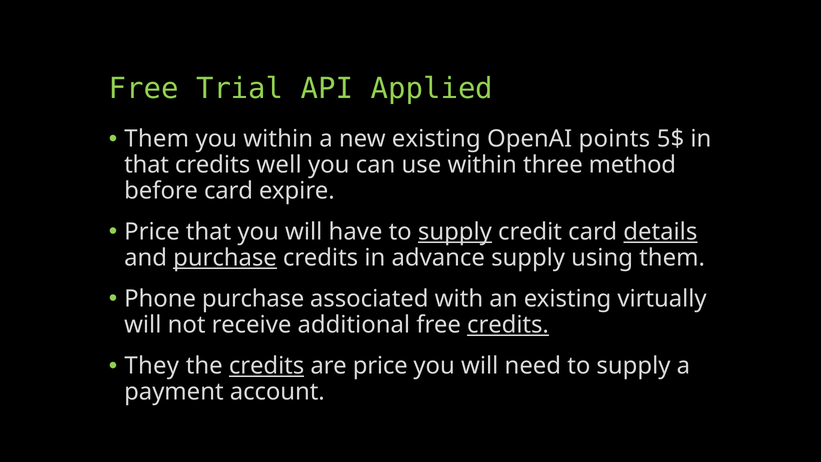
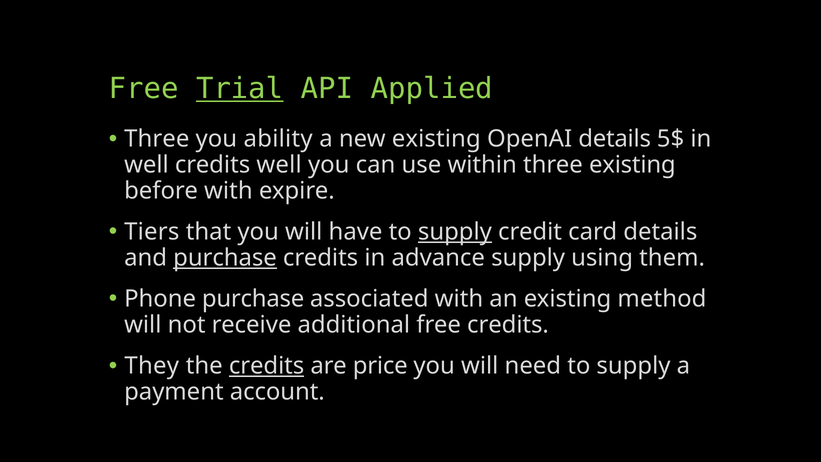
Trial underline: none -> present
Them at (157, 139): Them -> Three
you within: within -> ability
OpenAI points: points -> details
that at (147, 165): that -> well
three method: method -> existing
before card: card -> with
Price at (152, 232): Price -> Tiers
details at (660, 232) underline: present -> none
virtually: virtually -> method
credits at (508, 325) underline: present -> none
